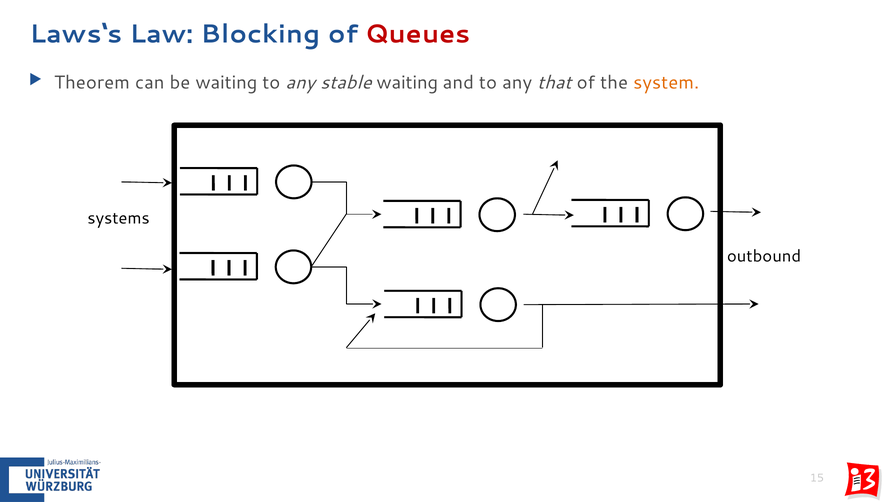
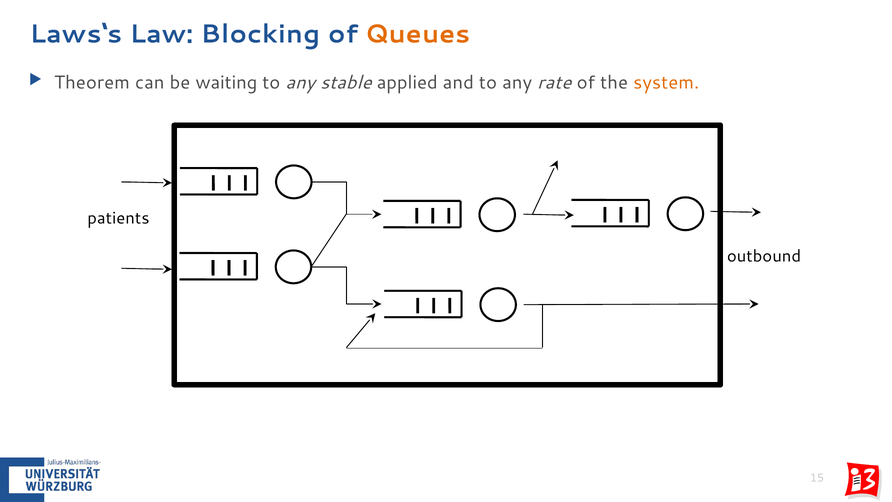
Queues colour: red -> orange
stable waiting: waiting -> applied
that: that -> rate
systems: systems -> patients
